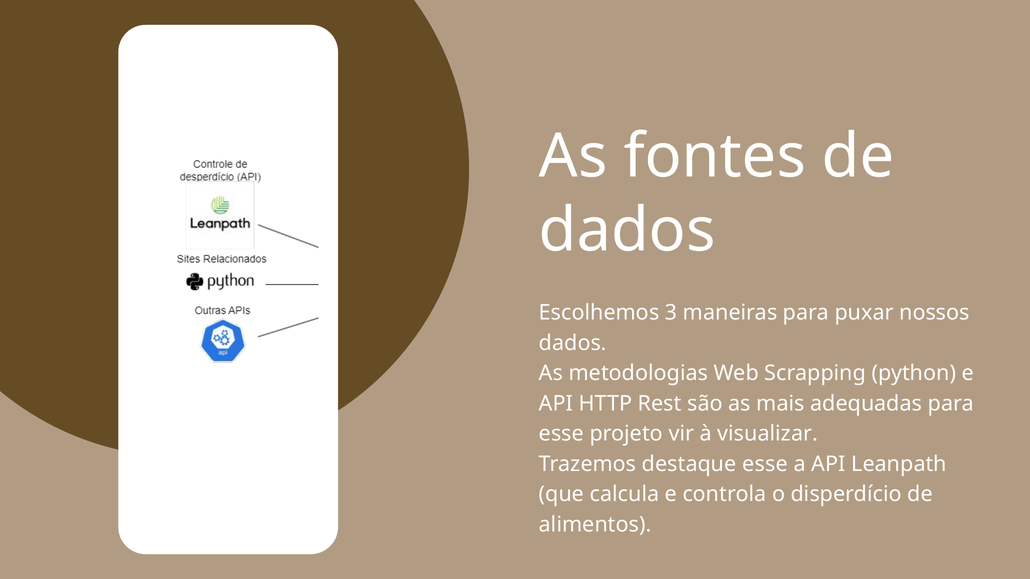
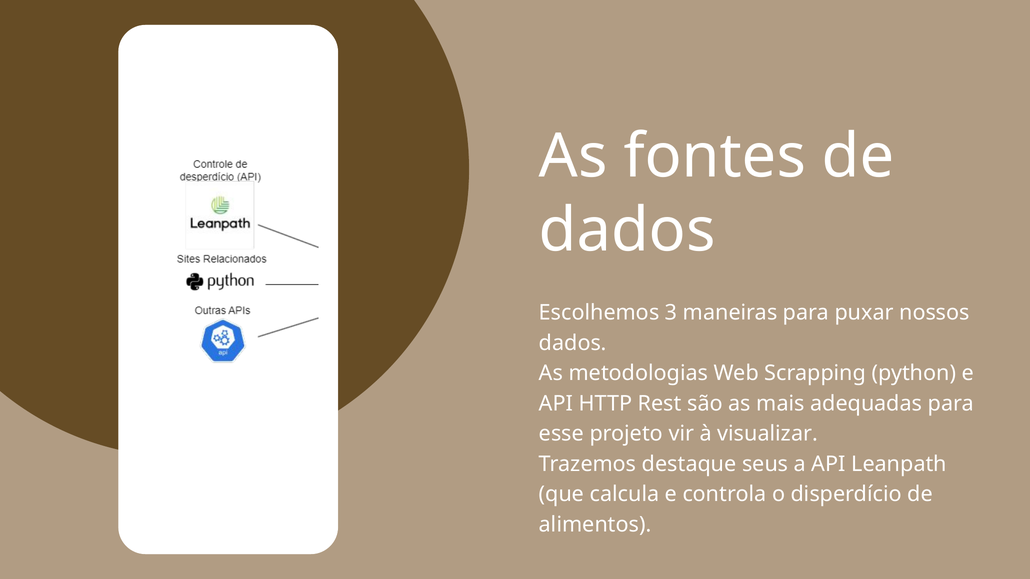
destaque esse: esse -> seus
